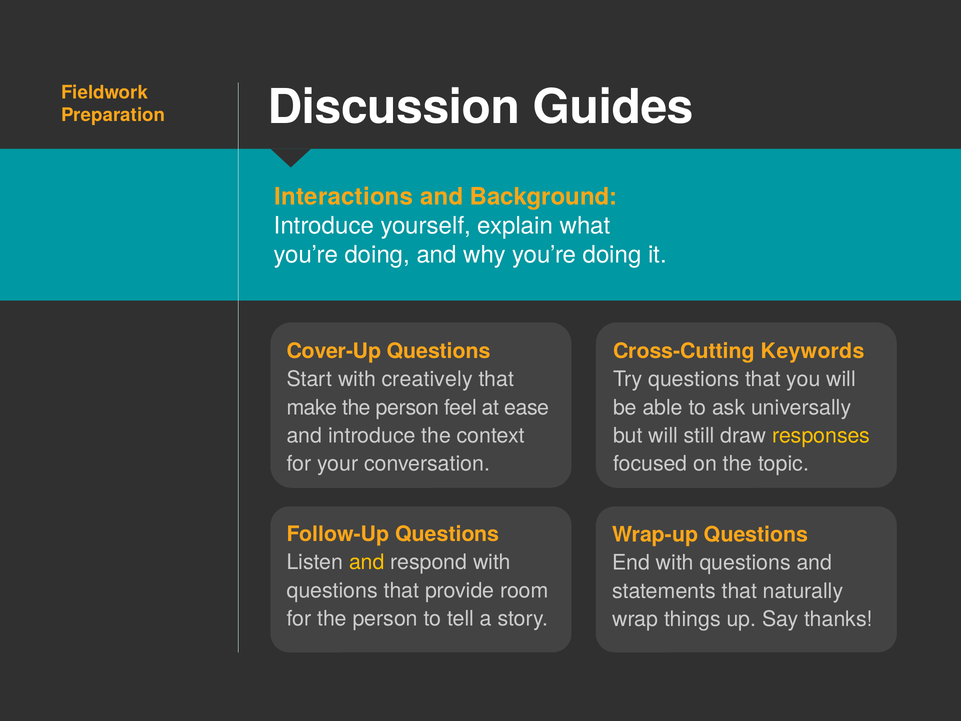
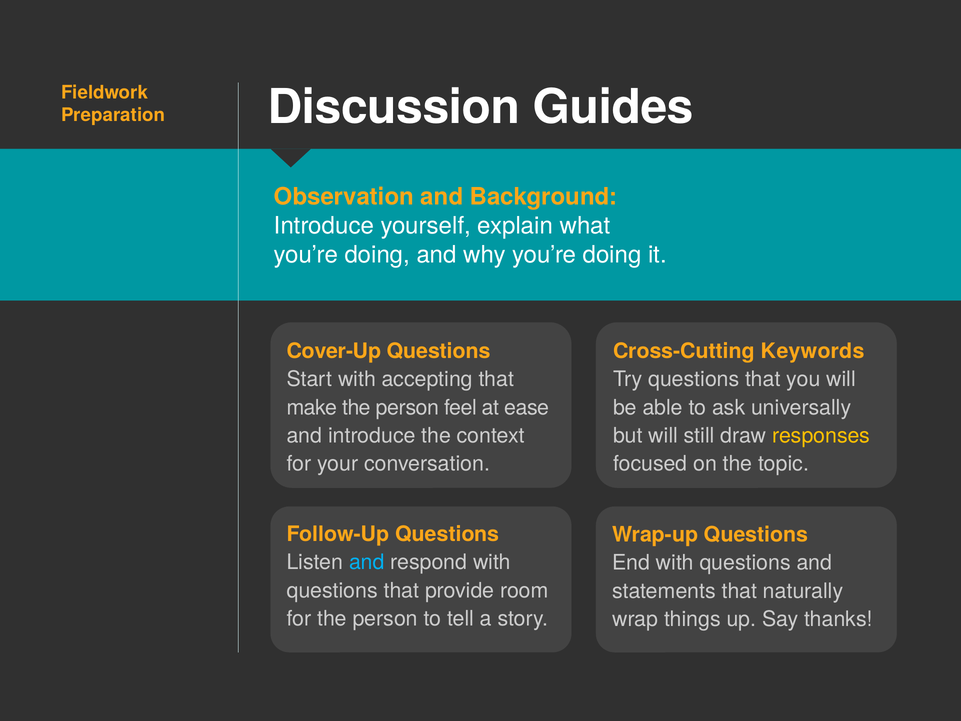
Interactions: Interactions -> Observation
creatively: creatively -> accepting
and at (367, 562) colour: yellow -> light blue
